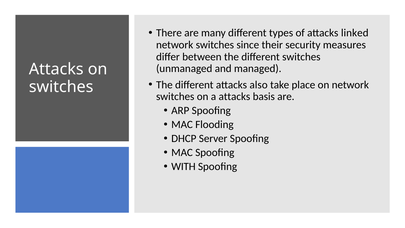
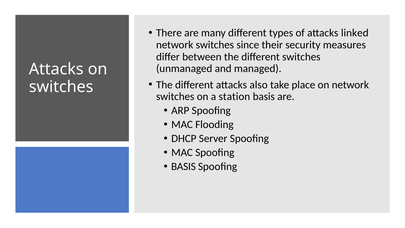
a attacks: attacks -> station
WITH at (183, 166): WITH -> BASIS
